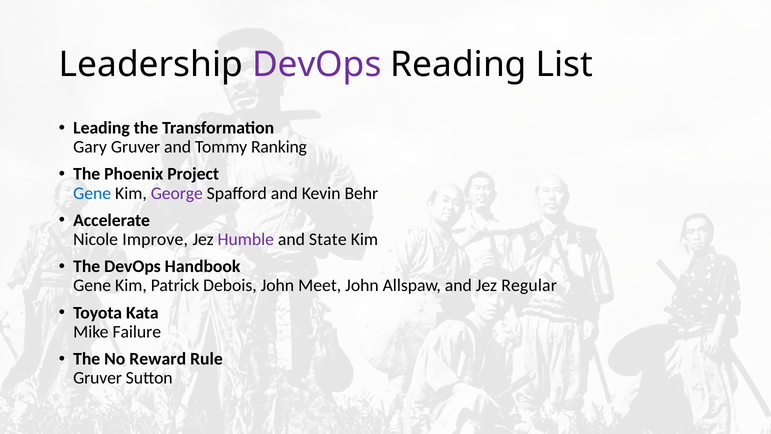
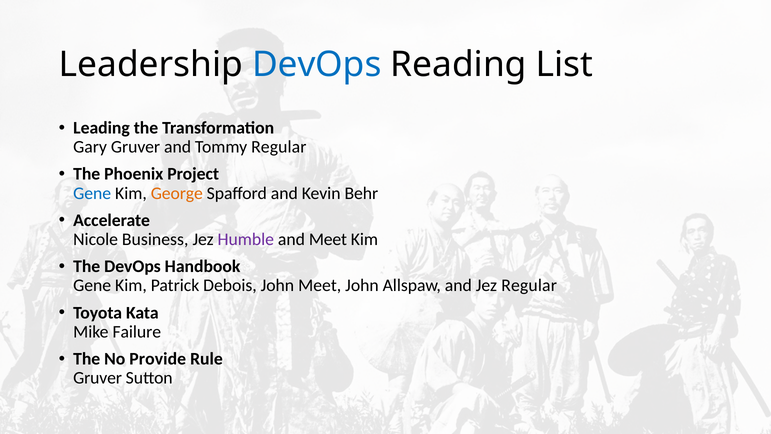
DevOps at (317, 65) colour: purple -> blue
Tommy Ranking: Ranking -> Regular
George colour: purple -> orange
Improve: Improve -> Business
and State: State -> Meet
Reward: Reward -> Provide
